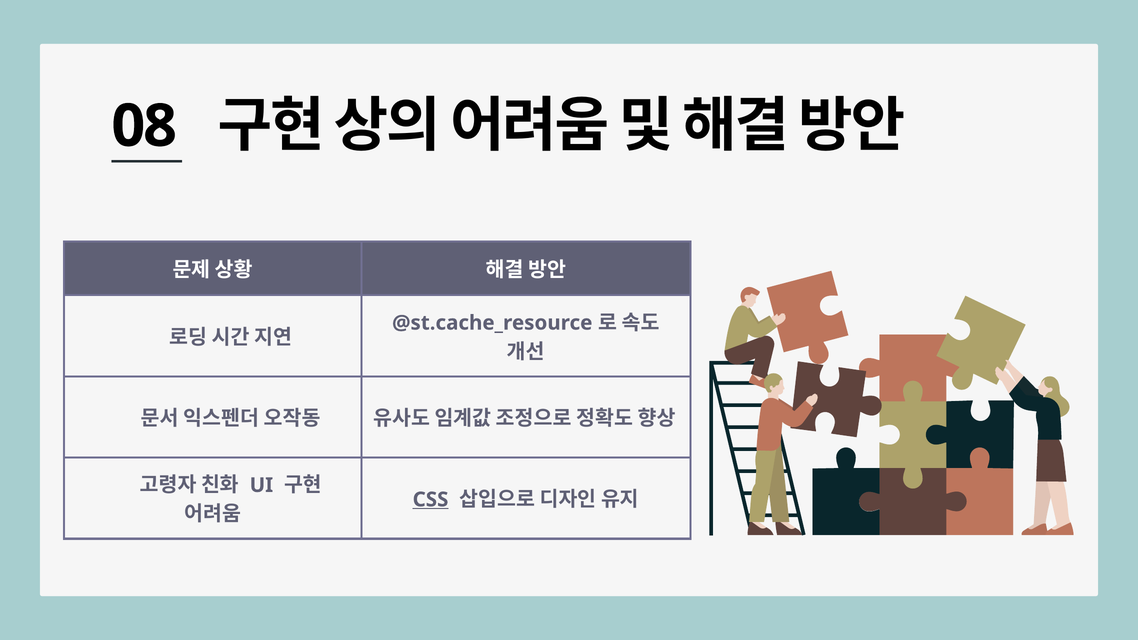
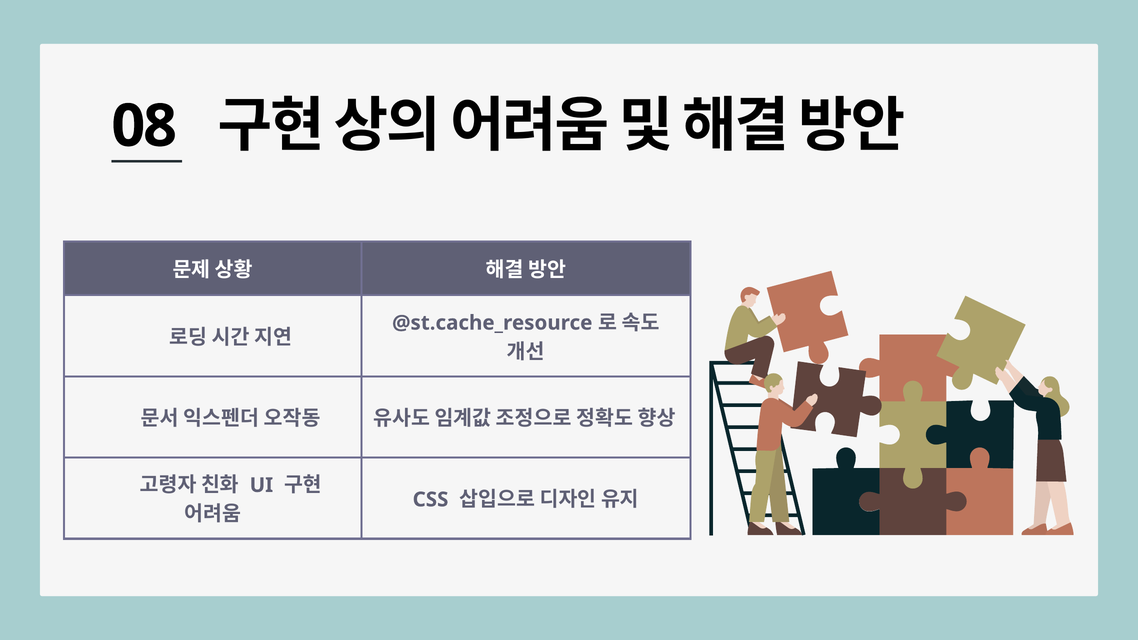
CSS underline: present -> none
